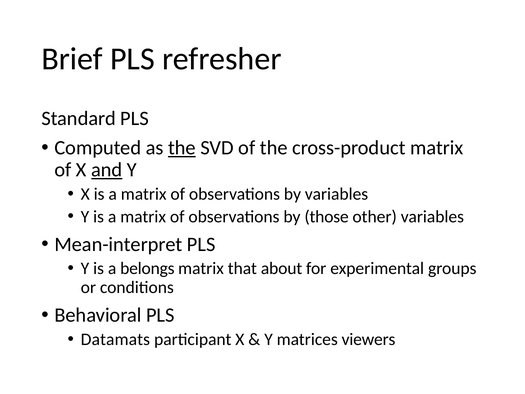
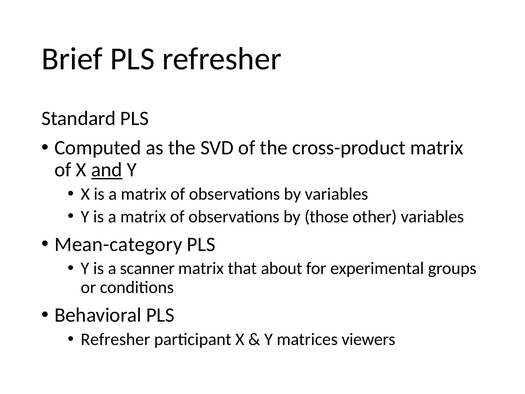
the at (182, 148) underline: present -> none
Mean-interpret: Mean-interpret -> Mean-category
belongs: belongs -> scanner
Datamats at (115, 339): Datamats -> Refresher
